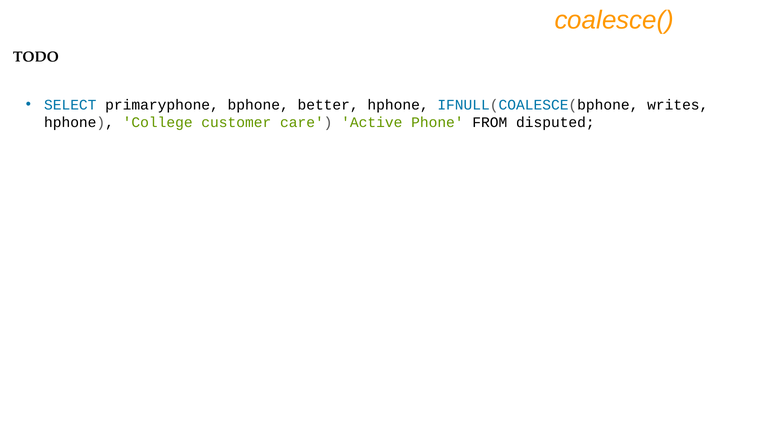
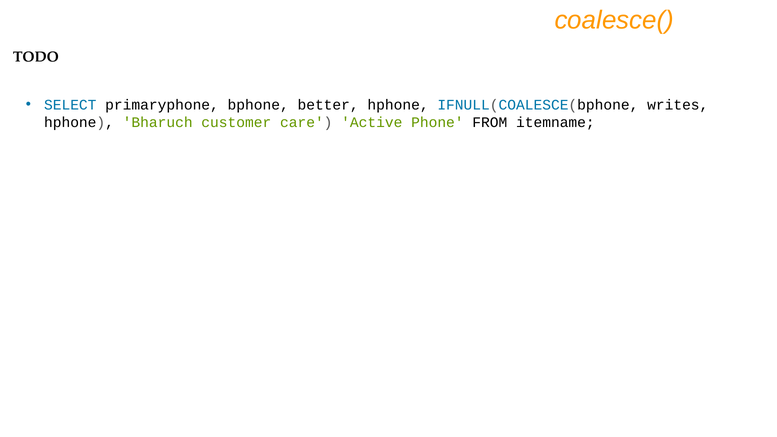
College: College -> Bharuch
disputed: disputed -> itemname
